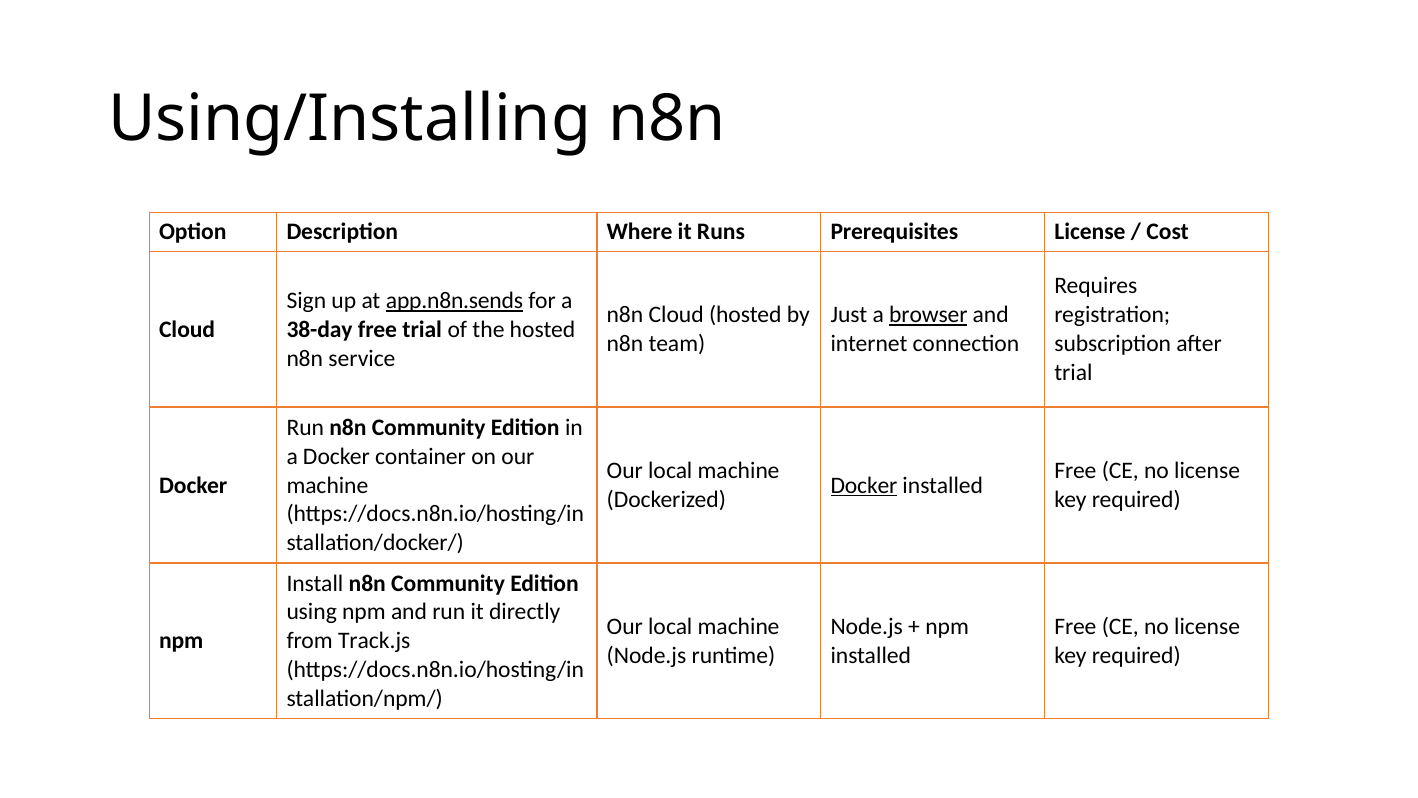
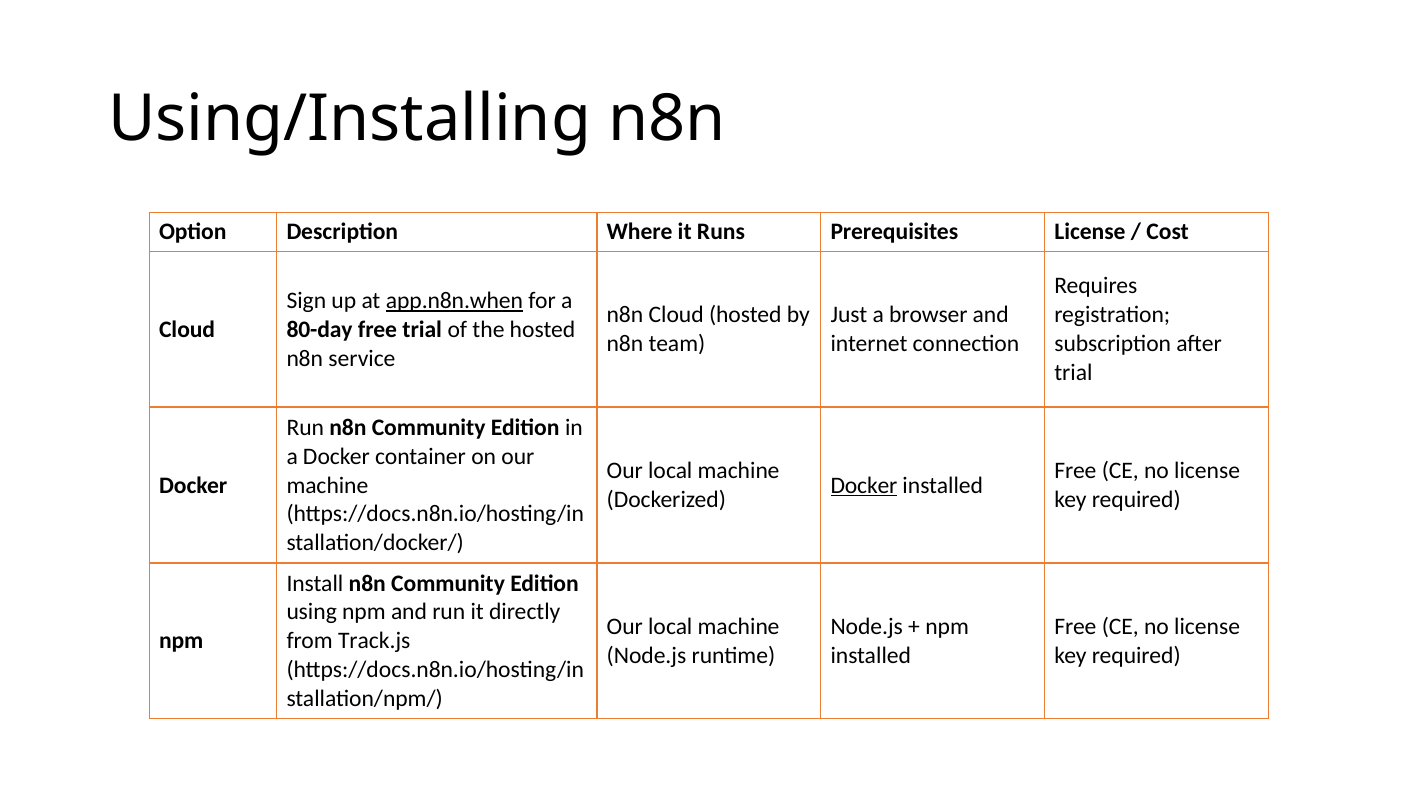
app.n8n.sends: app.n8n.sends -> app.n8n.when
browser underline: present -> none
38-day: 38-day -> 80-day
